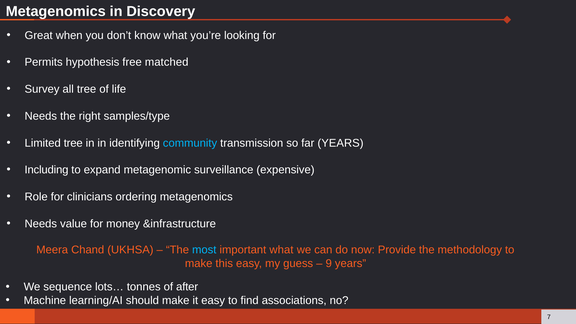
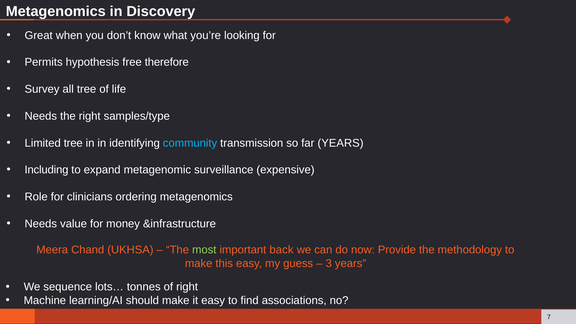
matched: matched -> therefore
most colour: light blue -> light green
important what: what -> back
9: 9 -> 3
of after: after -> right
